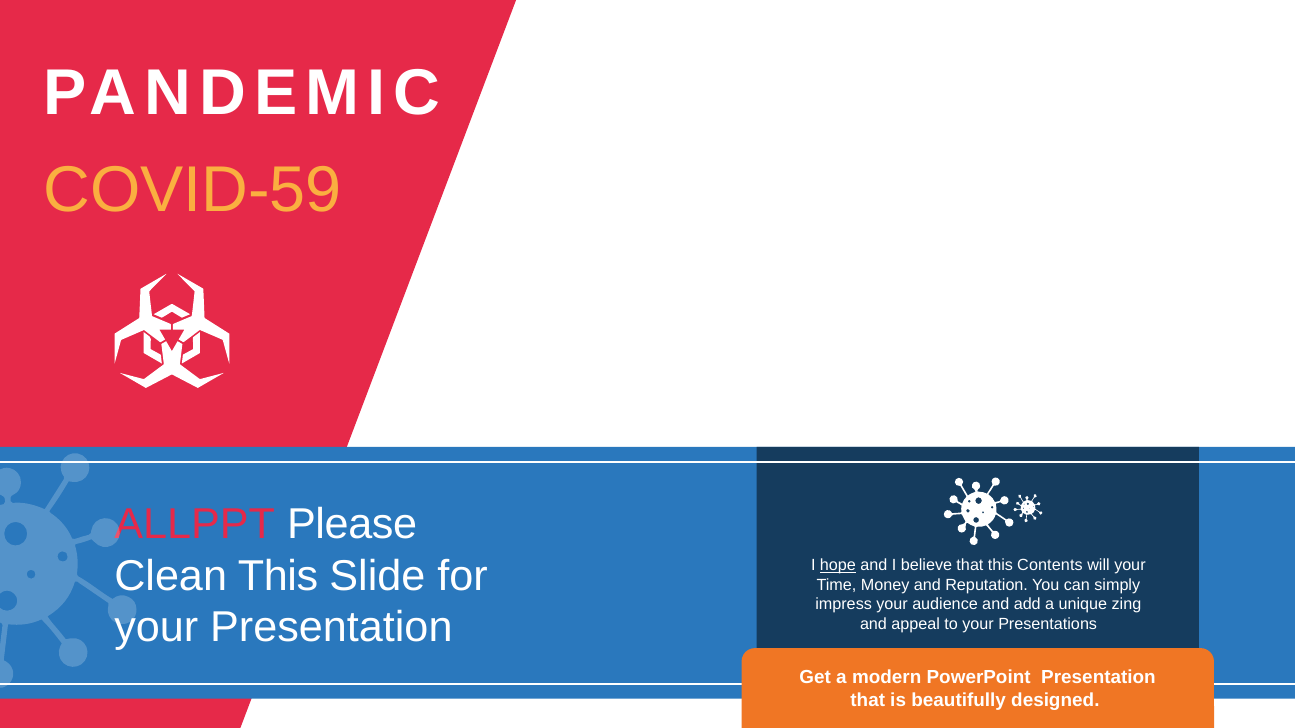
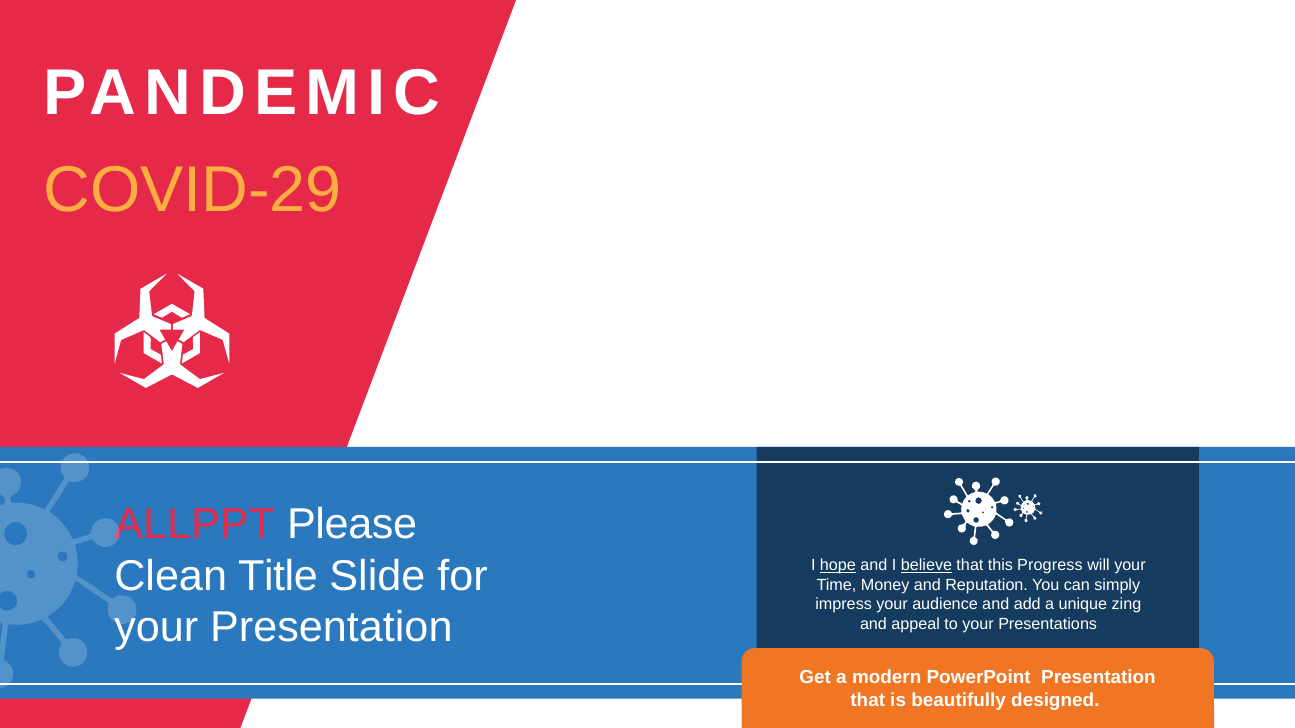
COVID-59: COVID-59 -> COVID-29
This at (278, 576): This -> Title
believe underline: none -> present
Contents: Contents -> Progress
